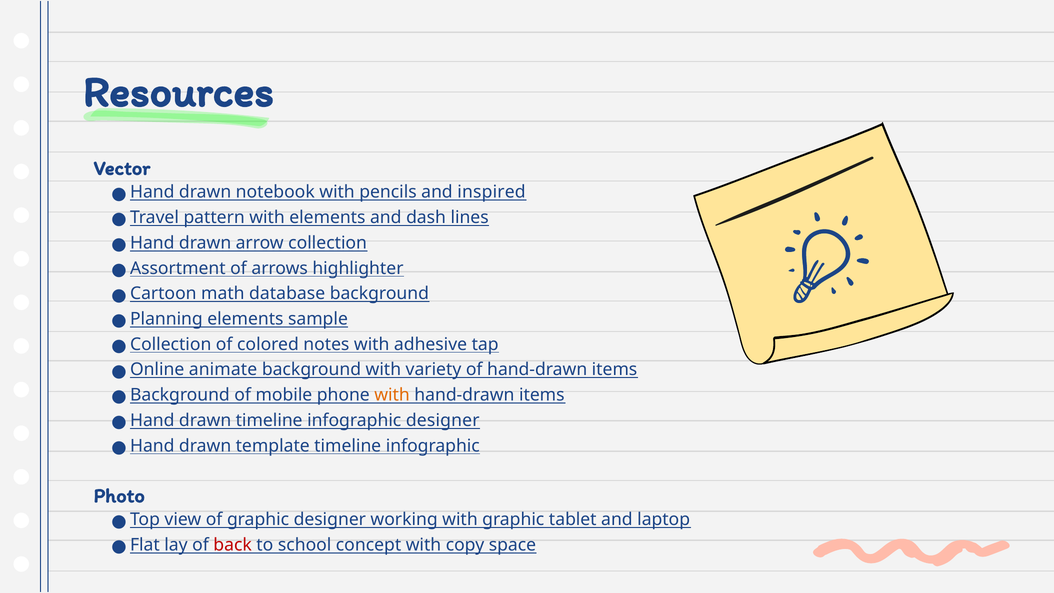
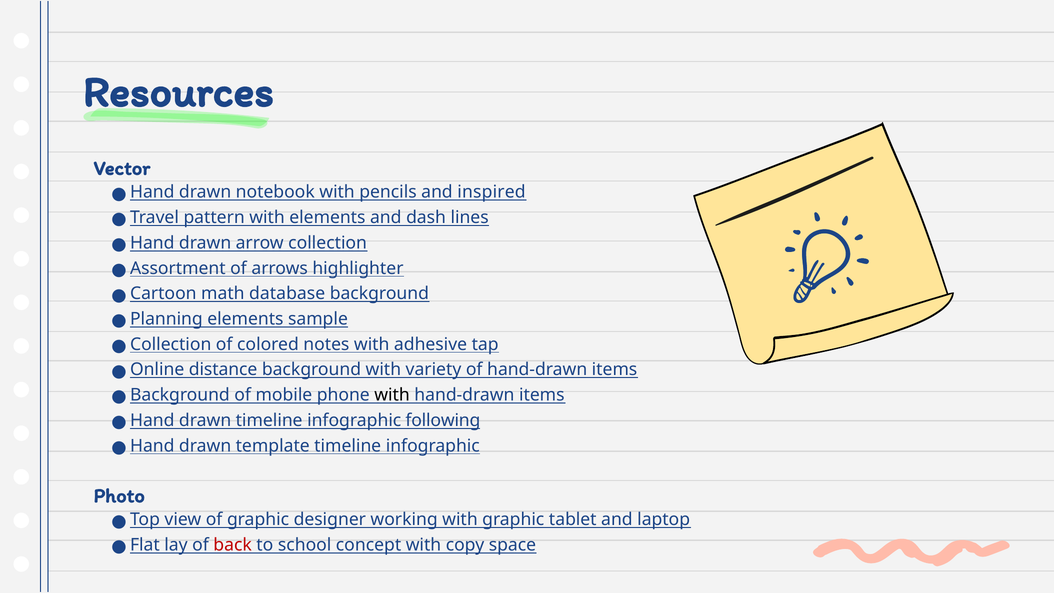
animate: animate -> distance
with at (392, 395) colour: orange -> black
infographic designer: designer -> following
